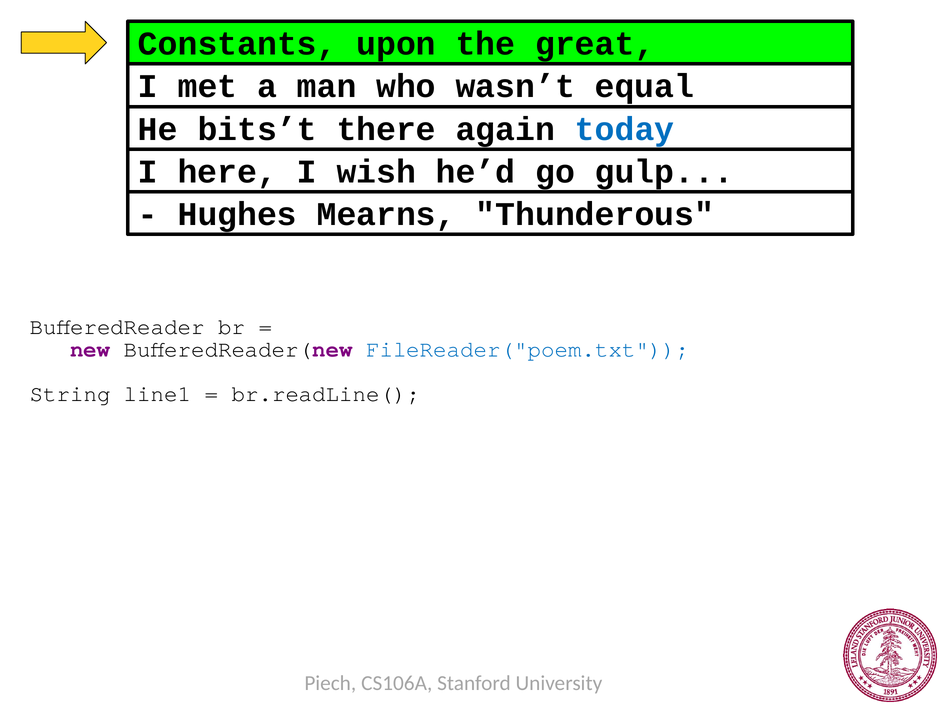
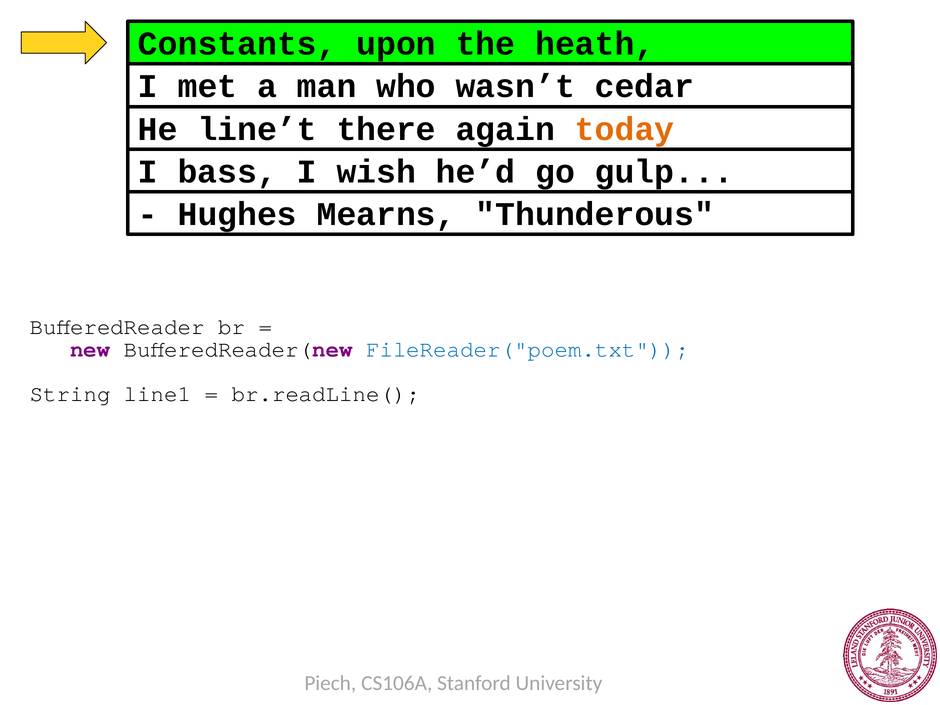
great: great -> heath
equal: equal -> cedar
bits’t: bits’t -> line’t
today colour: blue -> orange
here: here -> bass
